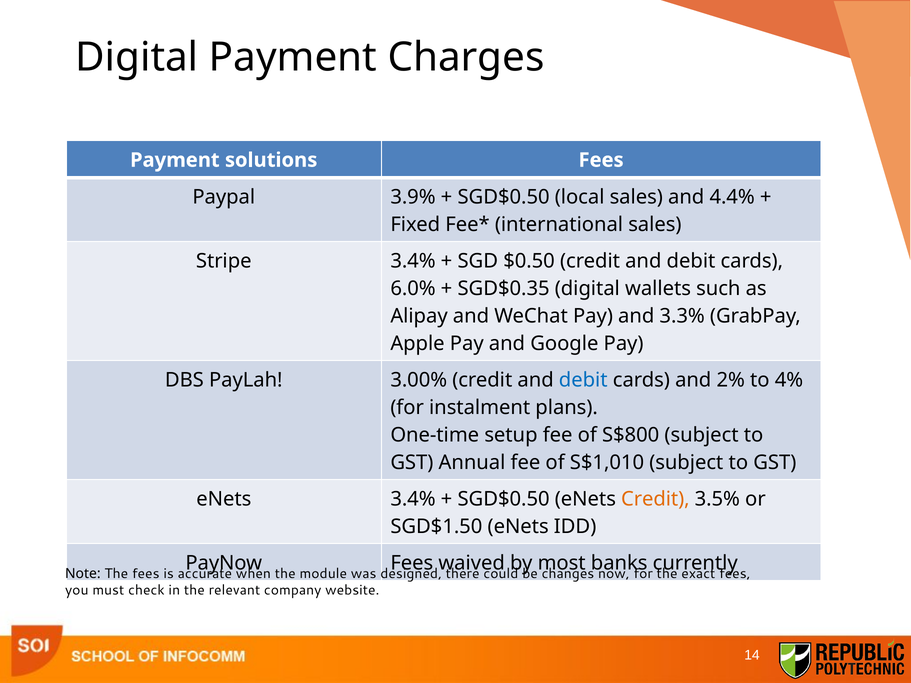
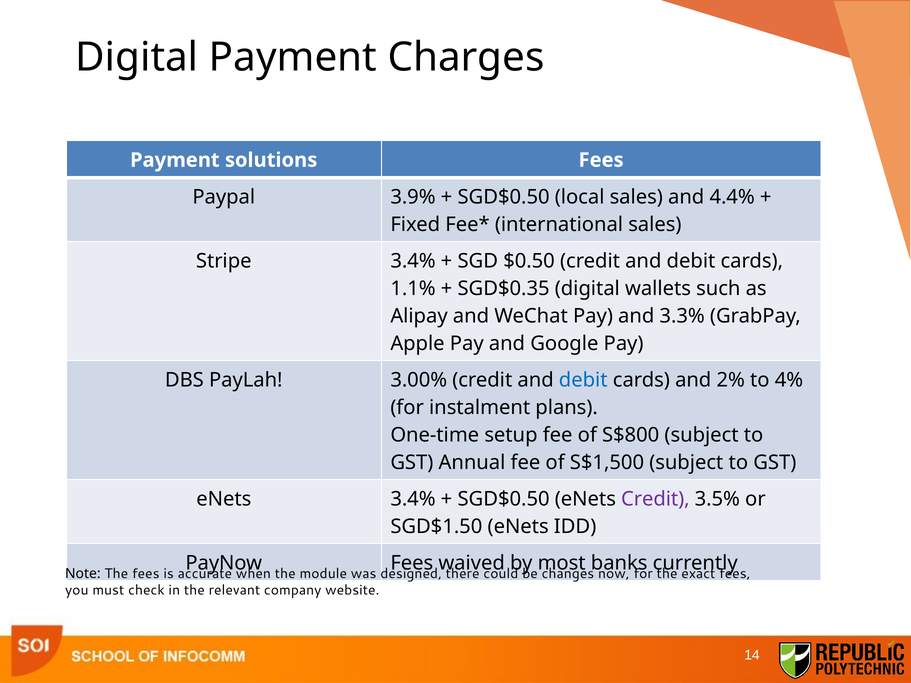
6.0%: 6.0% -> 1.1%
S$1,010: S$1,010 -> S$1,500
Credit at (655, 499) colour: orange -> purple
